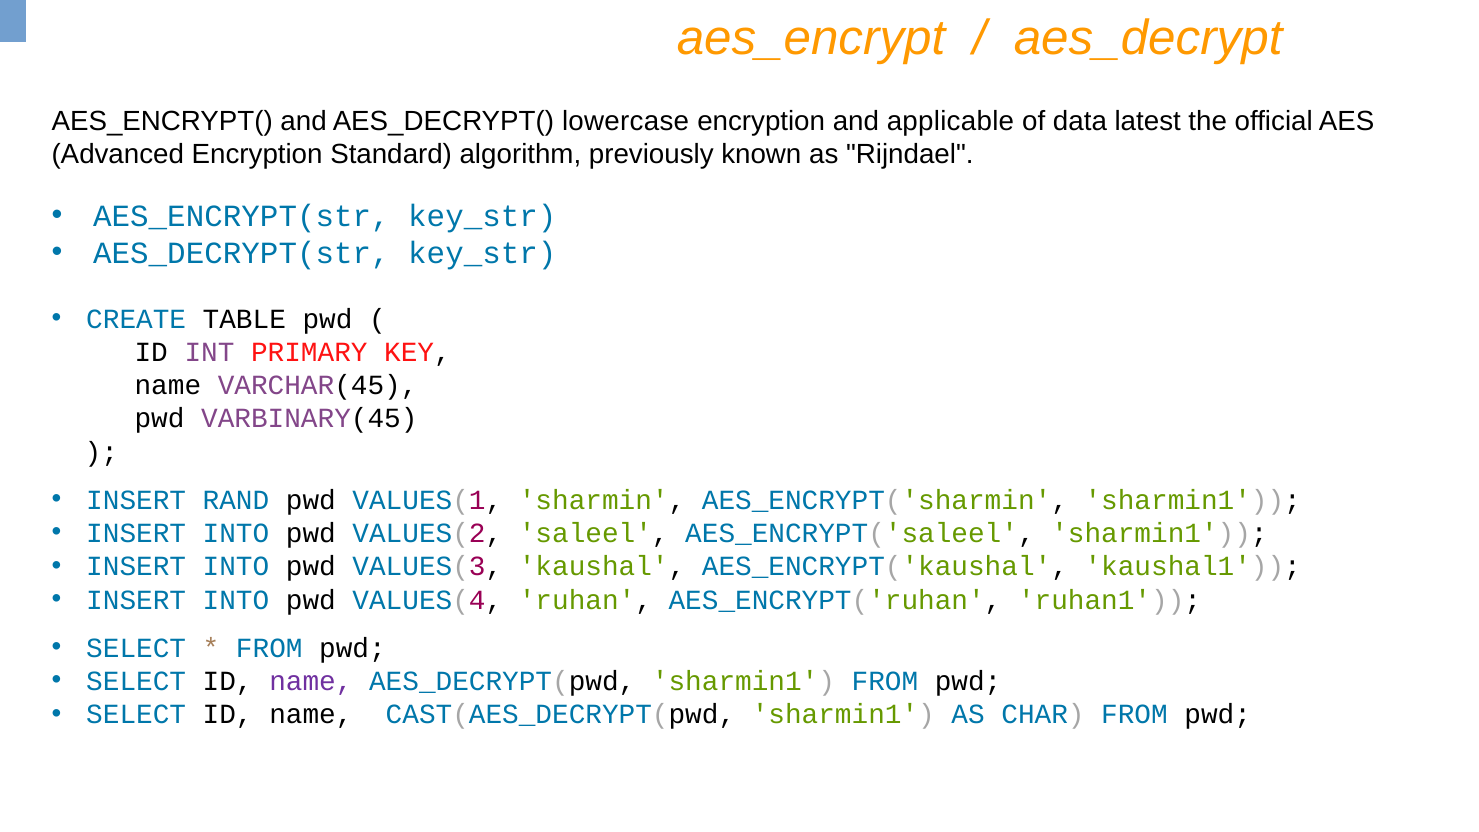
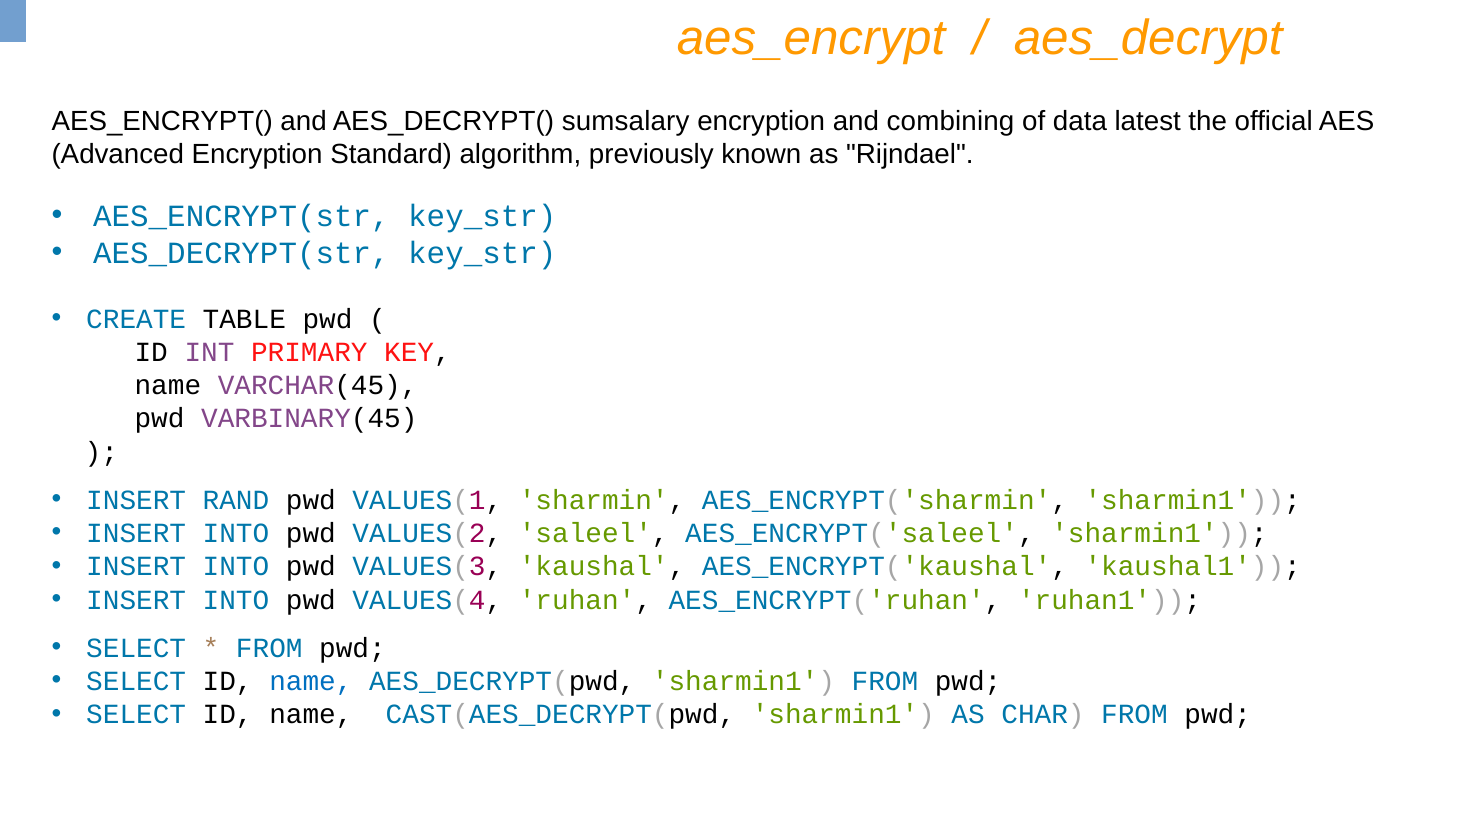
lowercase: lowercase -> sumsalary
applicable: applicable -> combining
name at (311, 681) colour: purple -> blue
